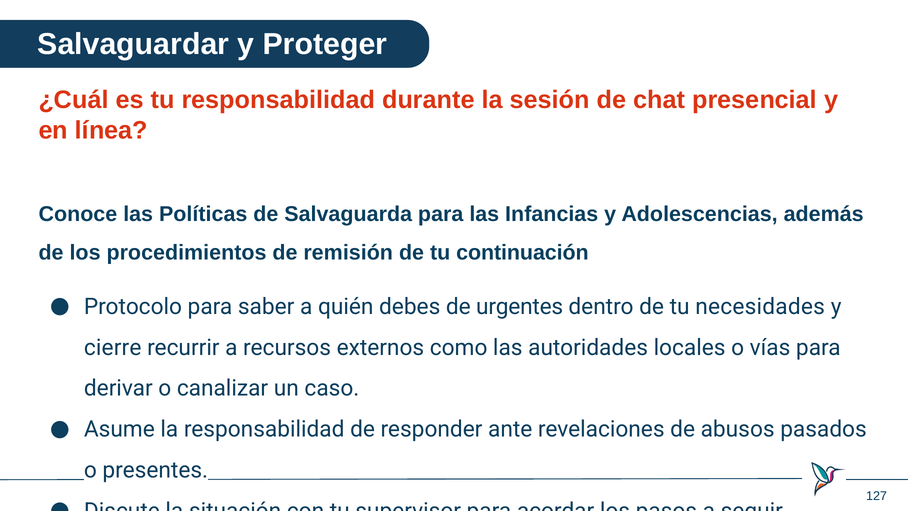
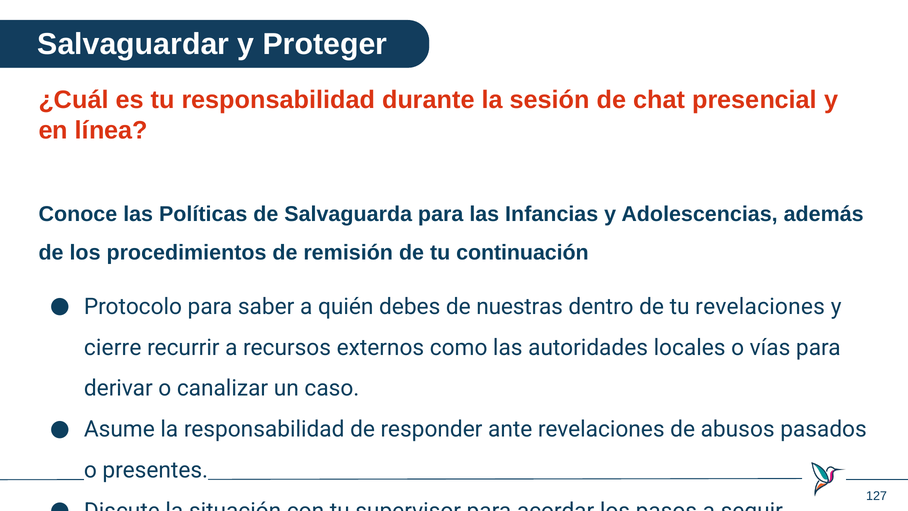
urgentes: urgentes -> nuestras
tu necesidades: necesidades -> revelaciones
